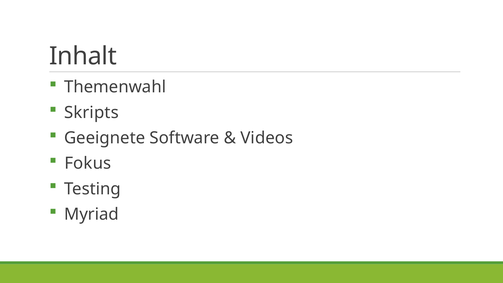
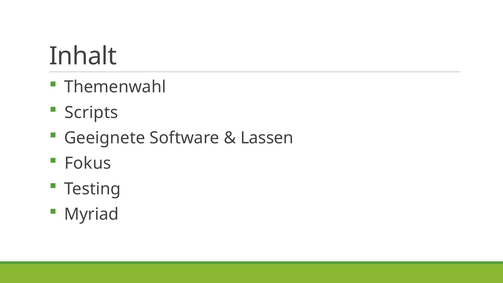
Skripts: Skripts -> Scripts
Videos: Videos -> Lassen
